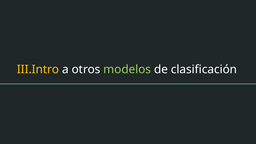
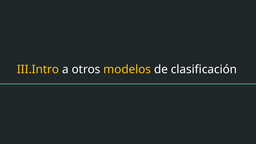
modelos colour: light green -> yellow
